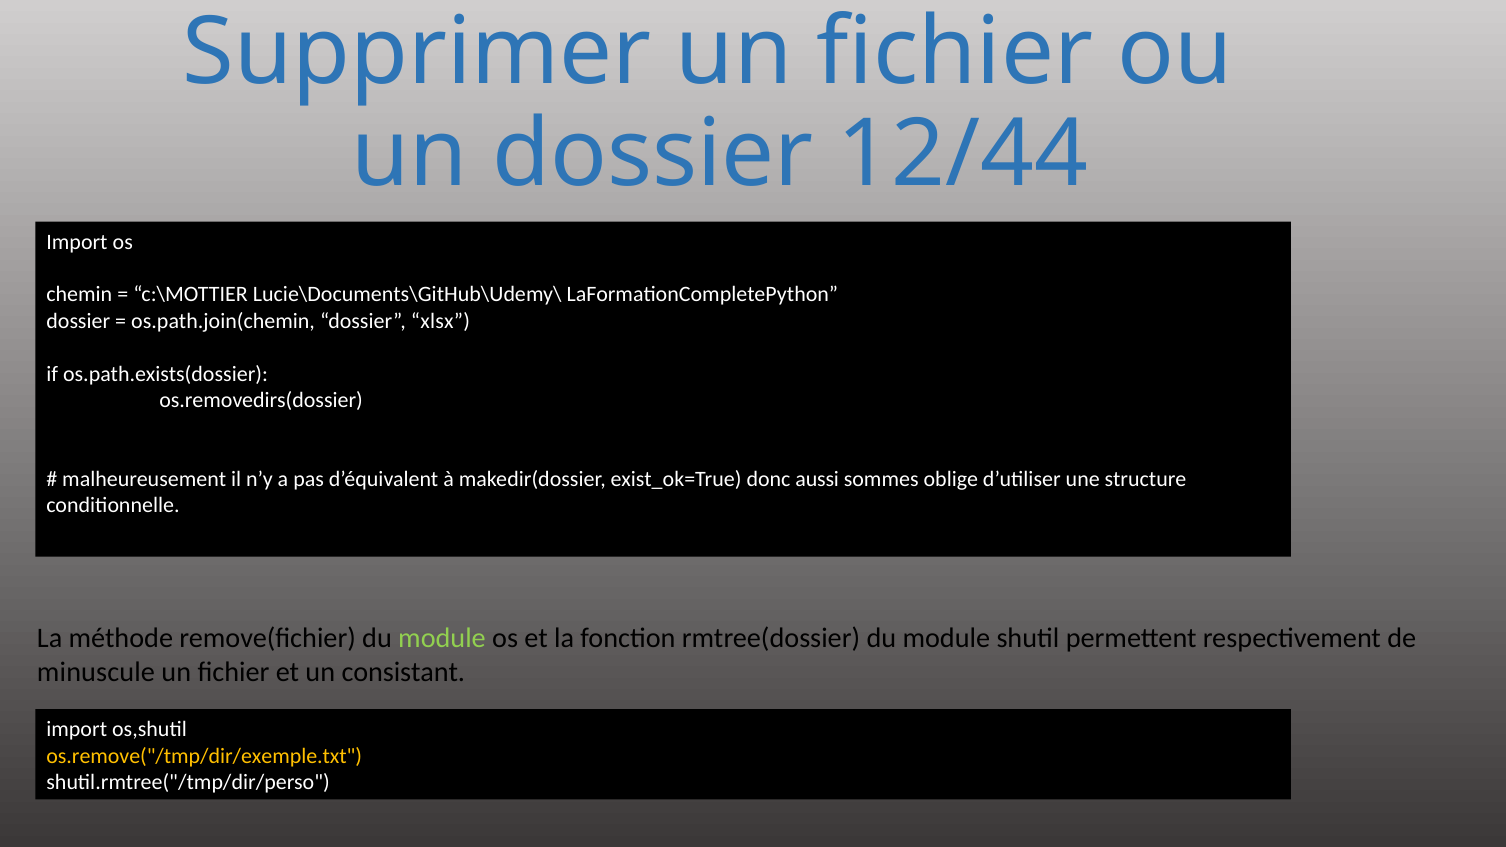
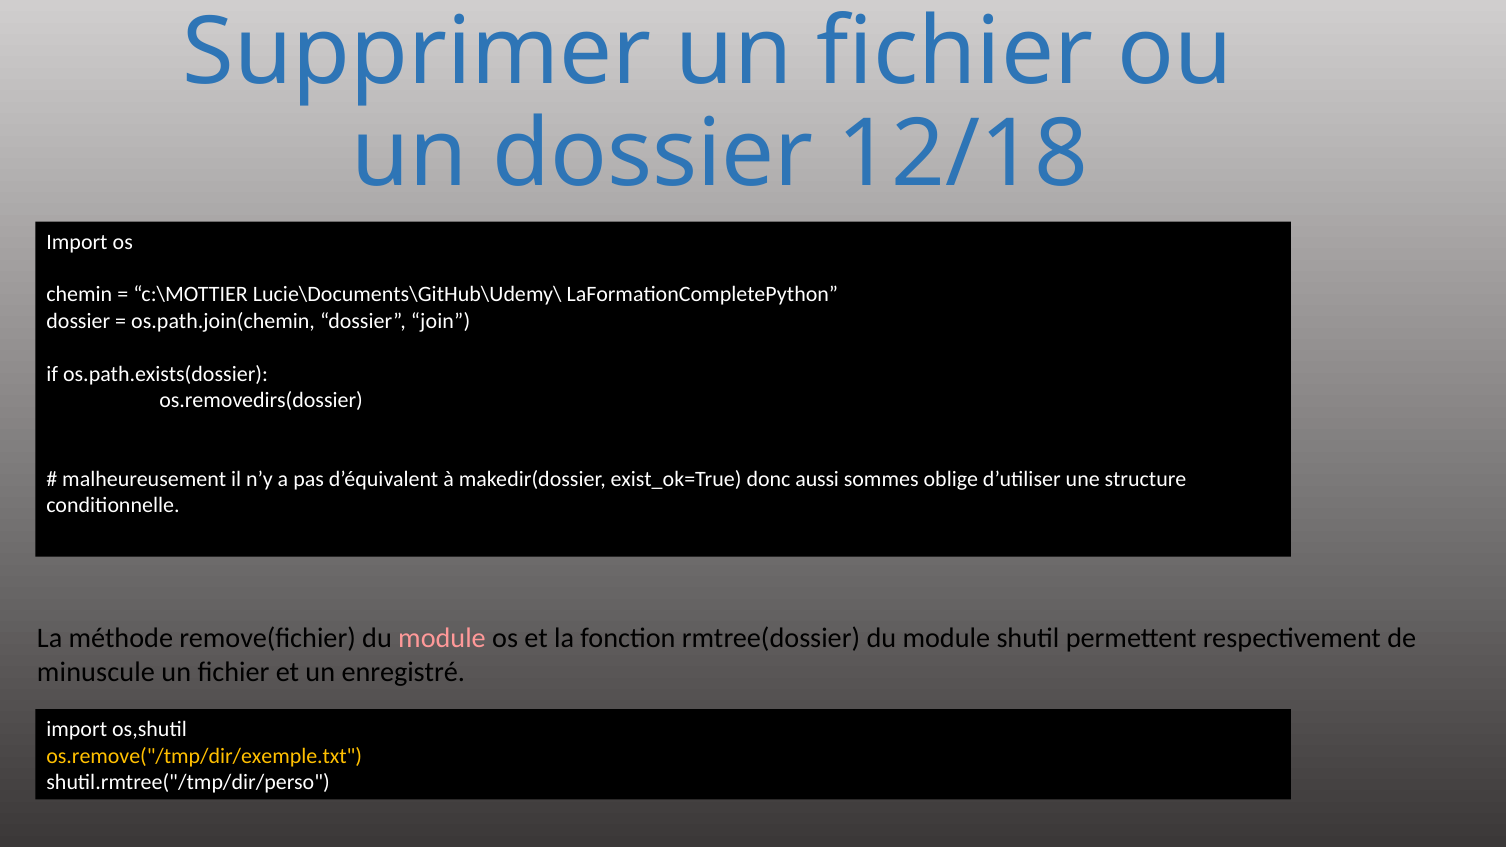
12/44: 12/44 -> 12/18
xlsx: xlsx -> join
module at (442, 638) colour: light green -> pink
consistant: consistant -> enregistré
